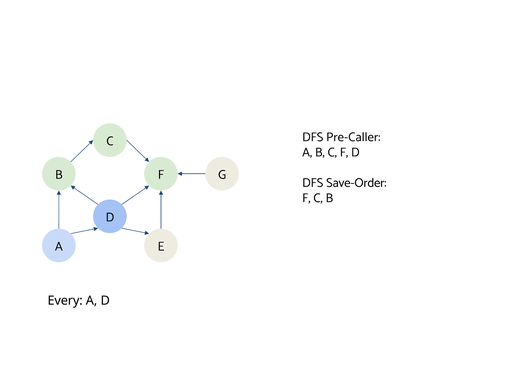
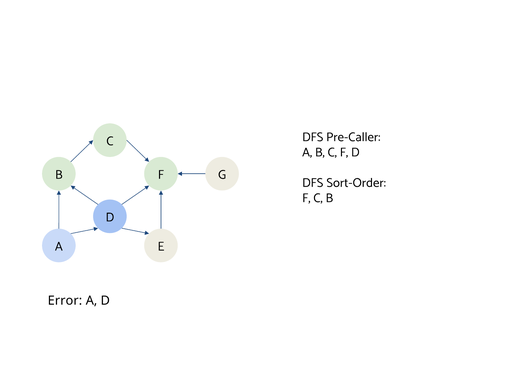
Save-Order: Save-Order -> Sort-Order
Every: Every -> Error
